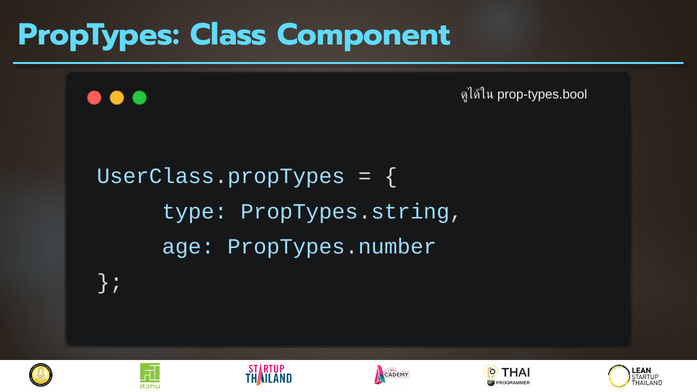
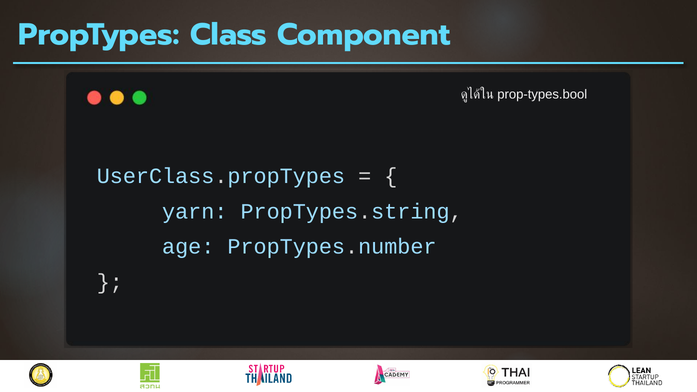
type: type -> yarn
